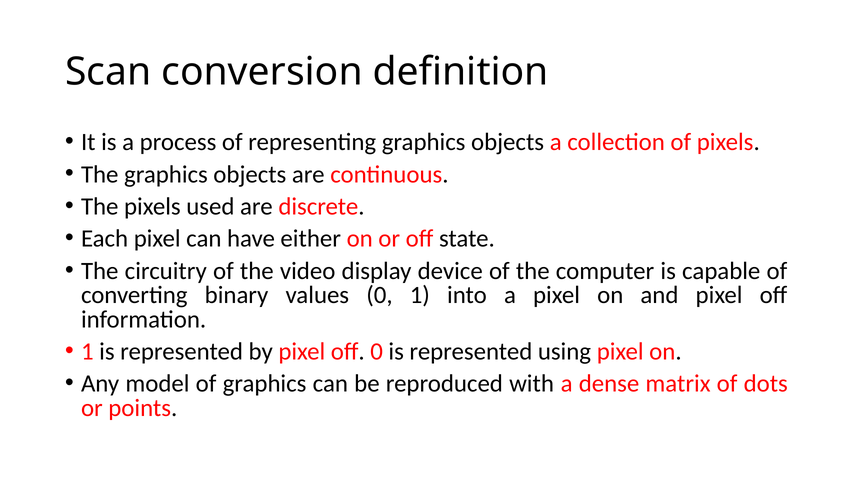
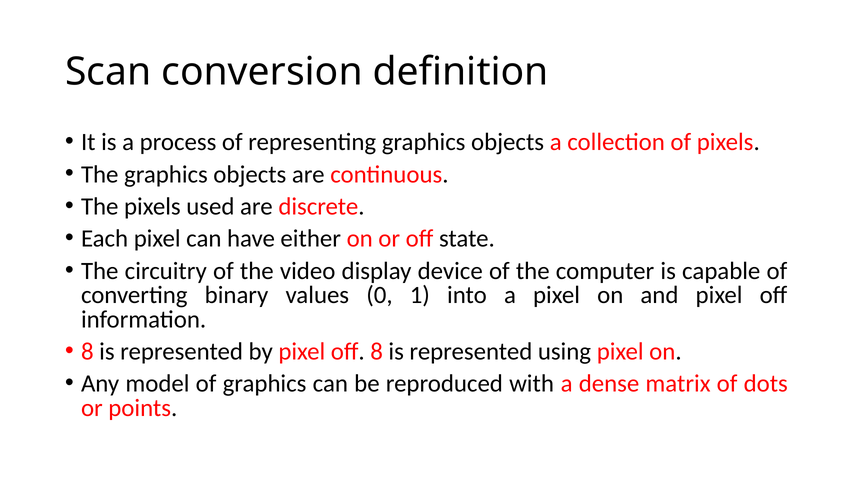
1 at (87, 351): 1 -> 8
off 0: 0 -> 8
